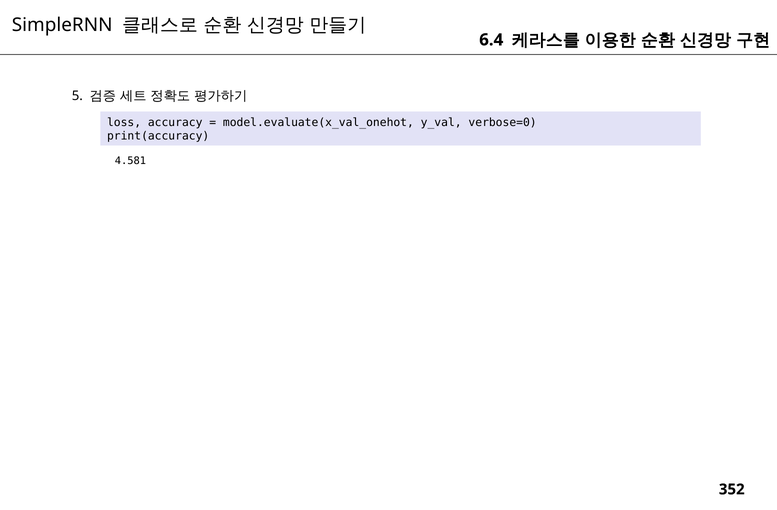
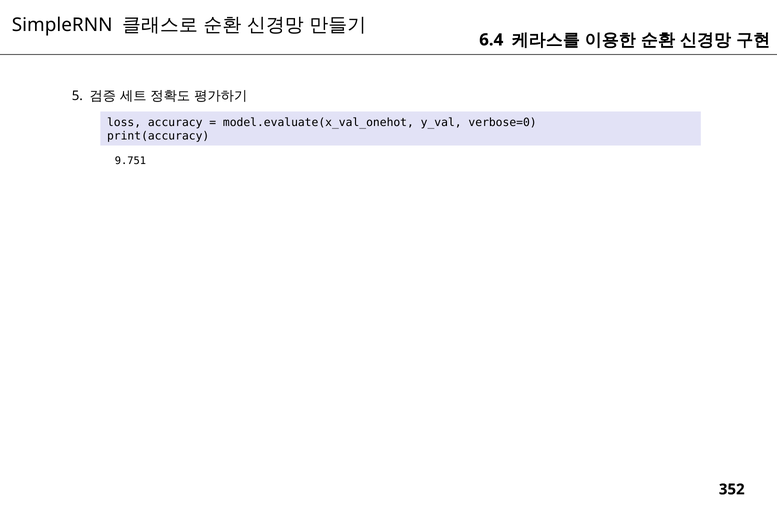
4.581: 4.581 -> 9.751
